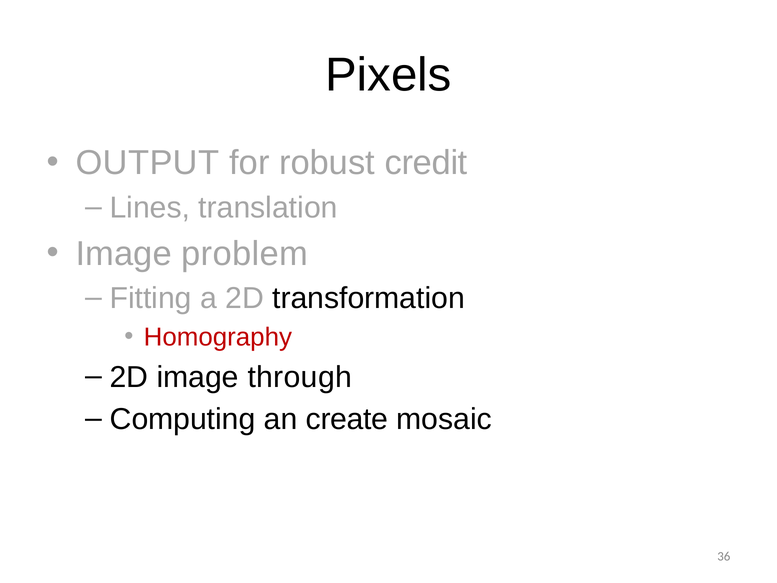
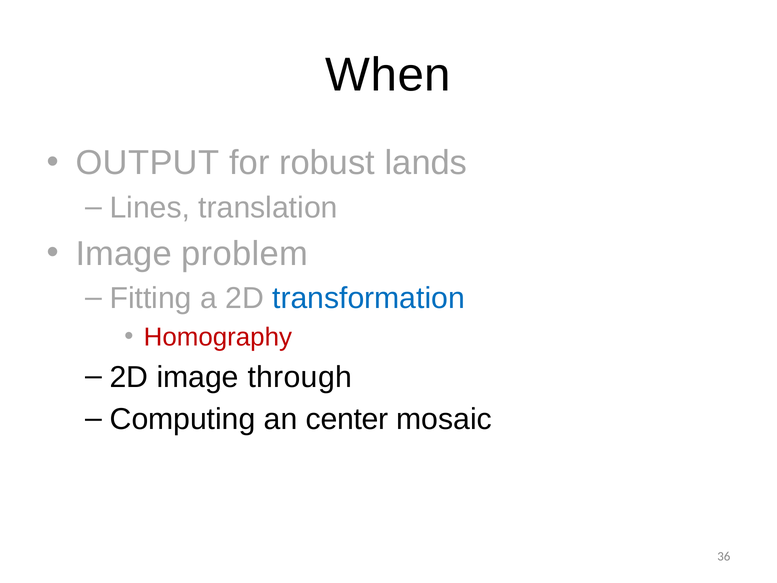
Pixels: Pixels -> When
credit: credit -> lands
transformation colour: black -> blue
create: create -> center
